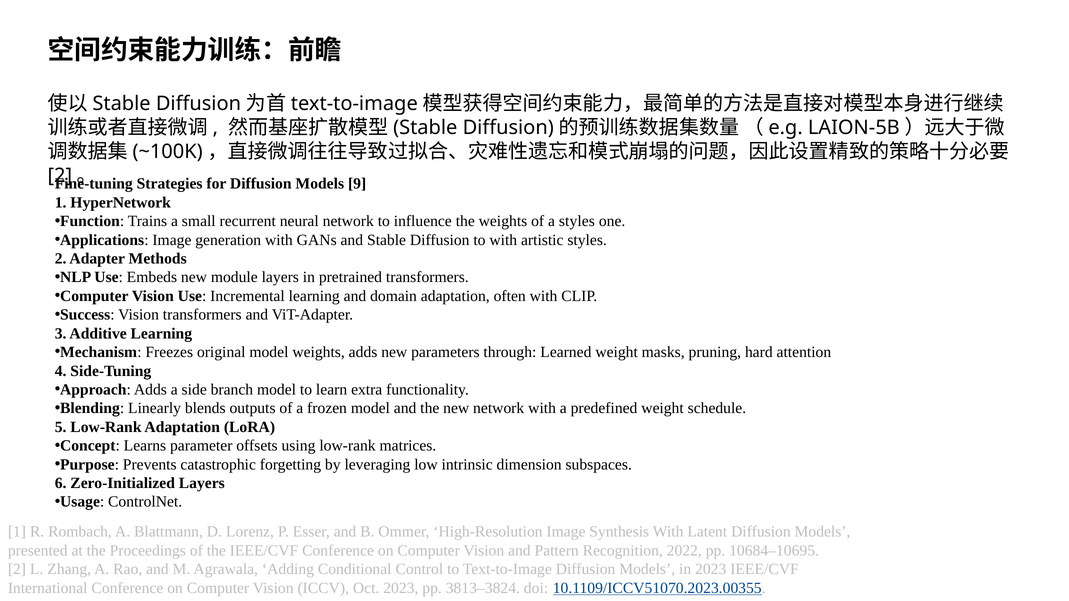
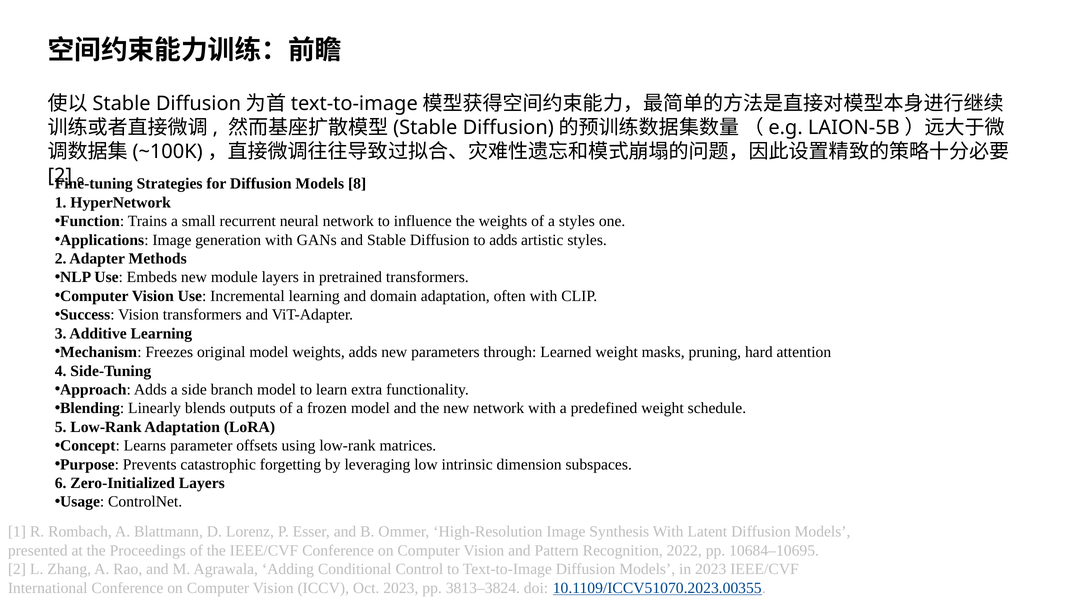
9: 9 -> 8
to with: with -> adds
